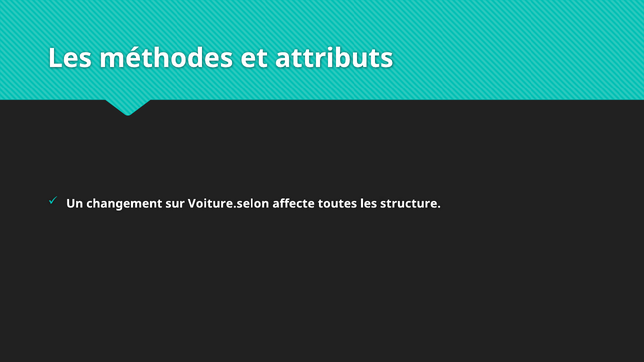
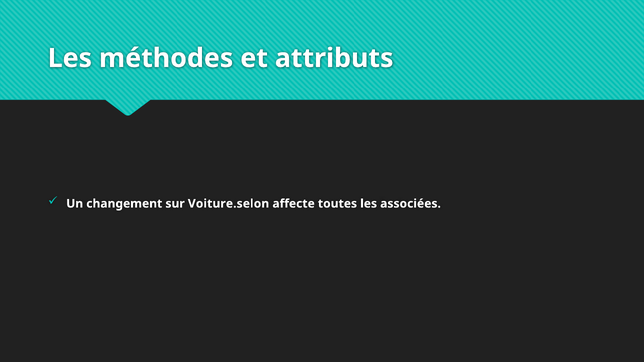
structure: structure -> associées
